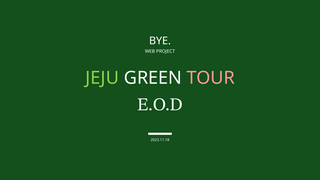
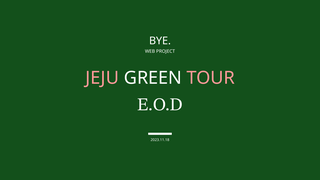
JEJU colour: light green -> pink
